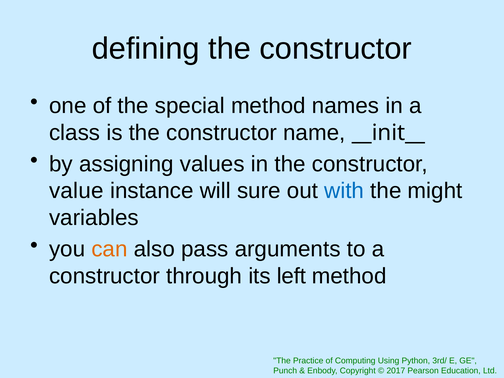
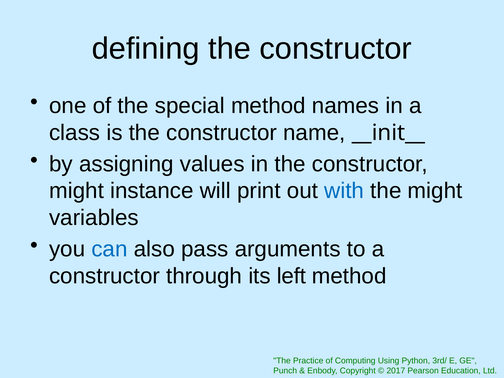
value at (76, 191): value -> might
sure: sure -> print
can colour: orange -> blue
